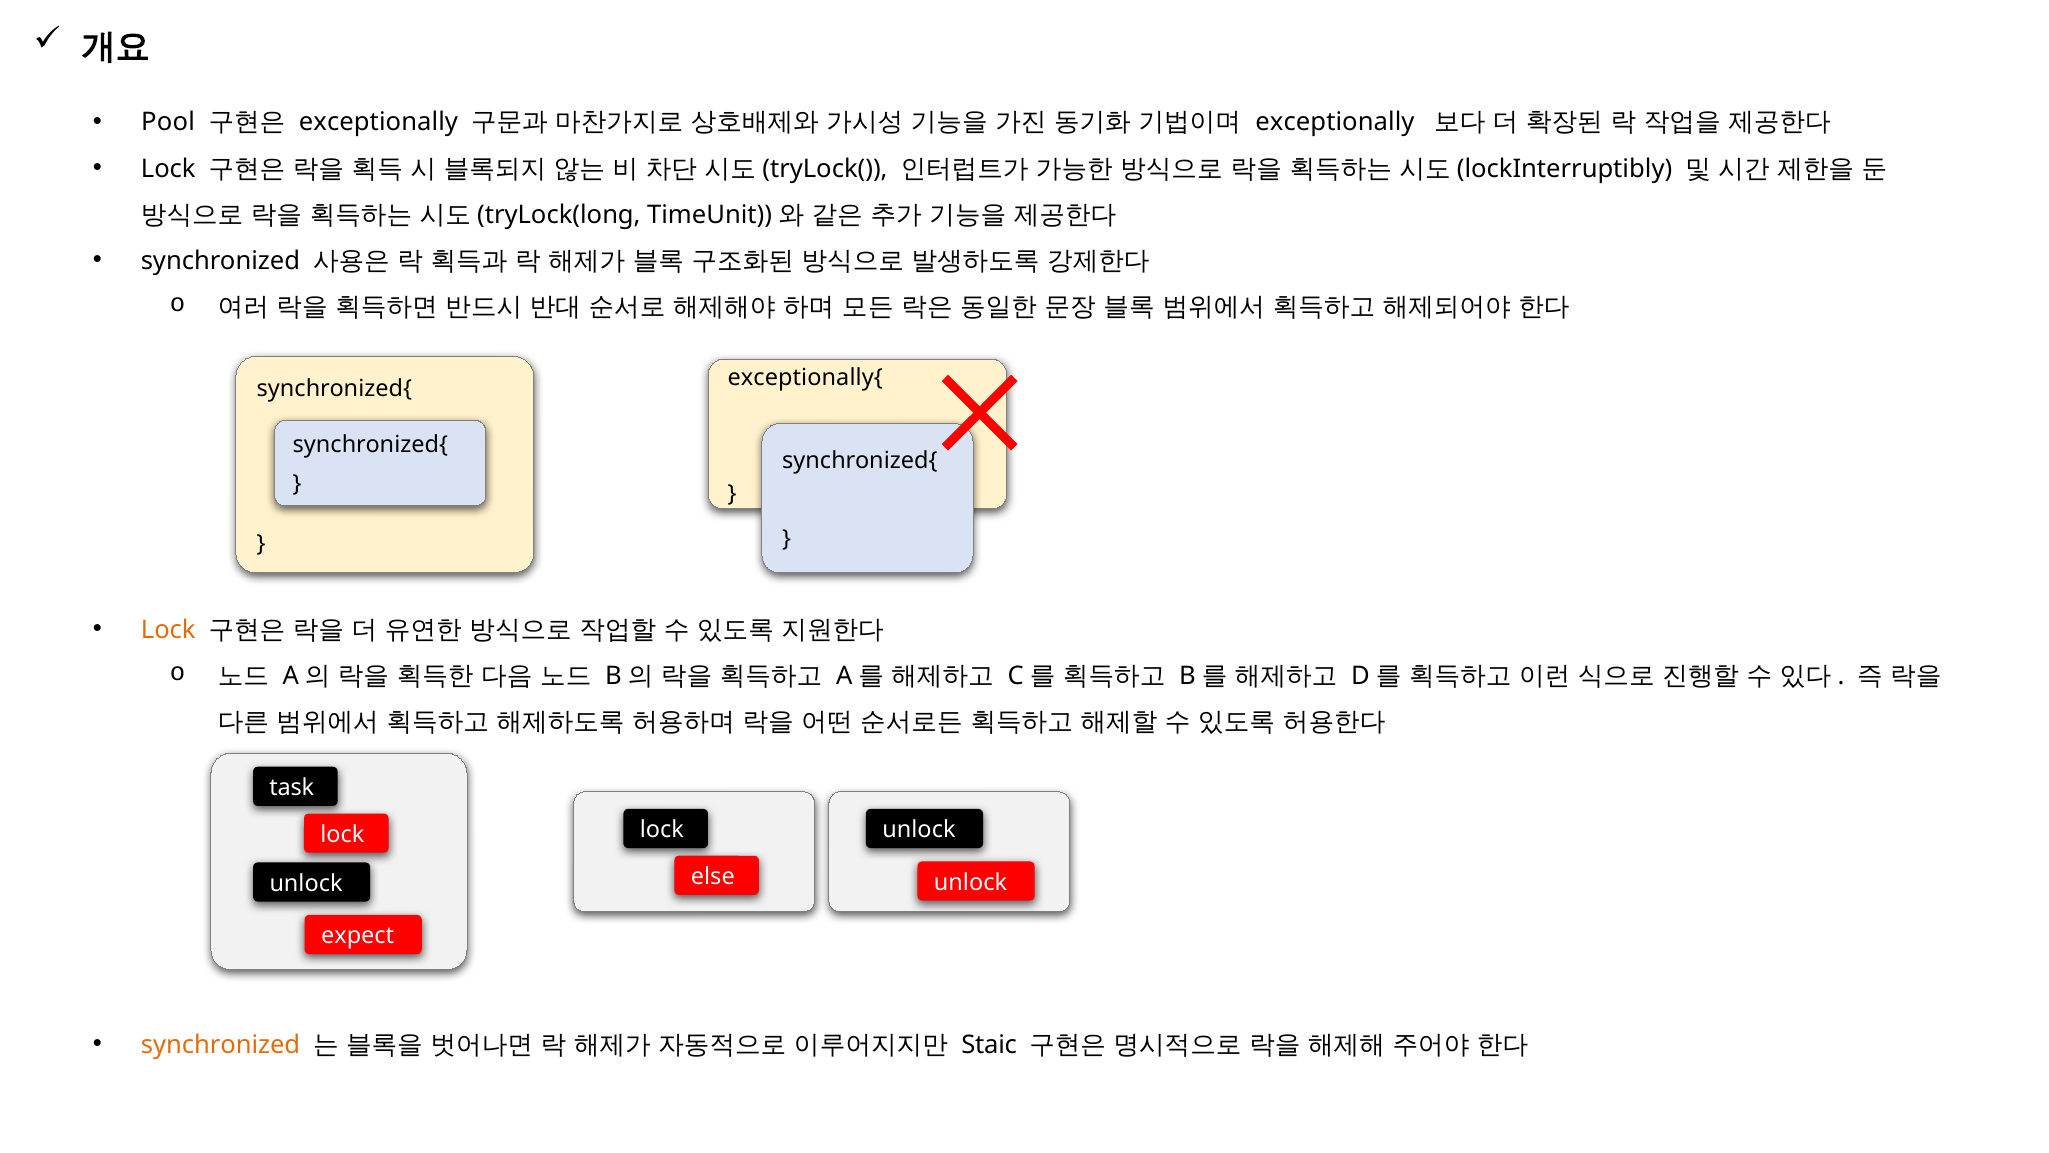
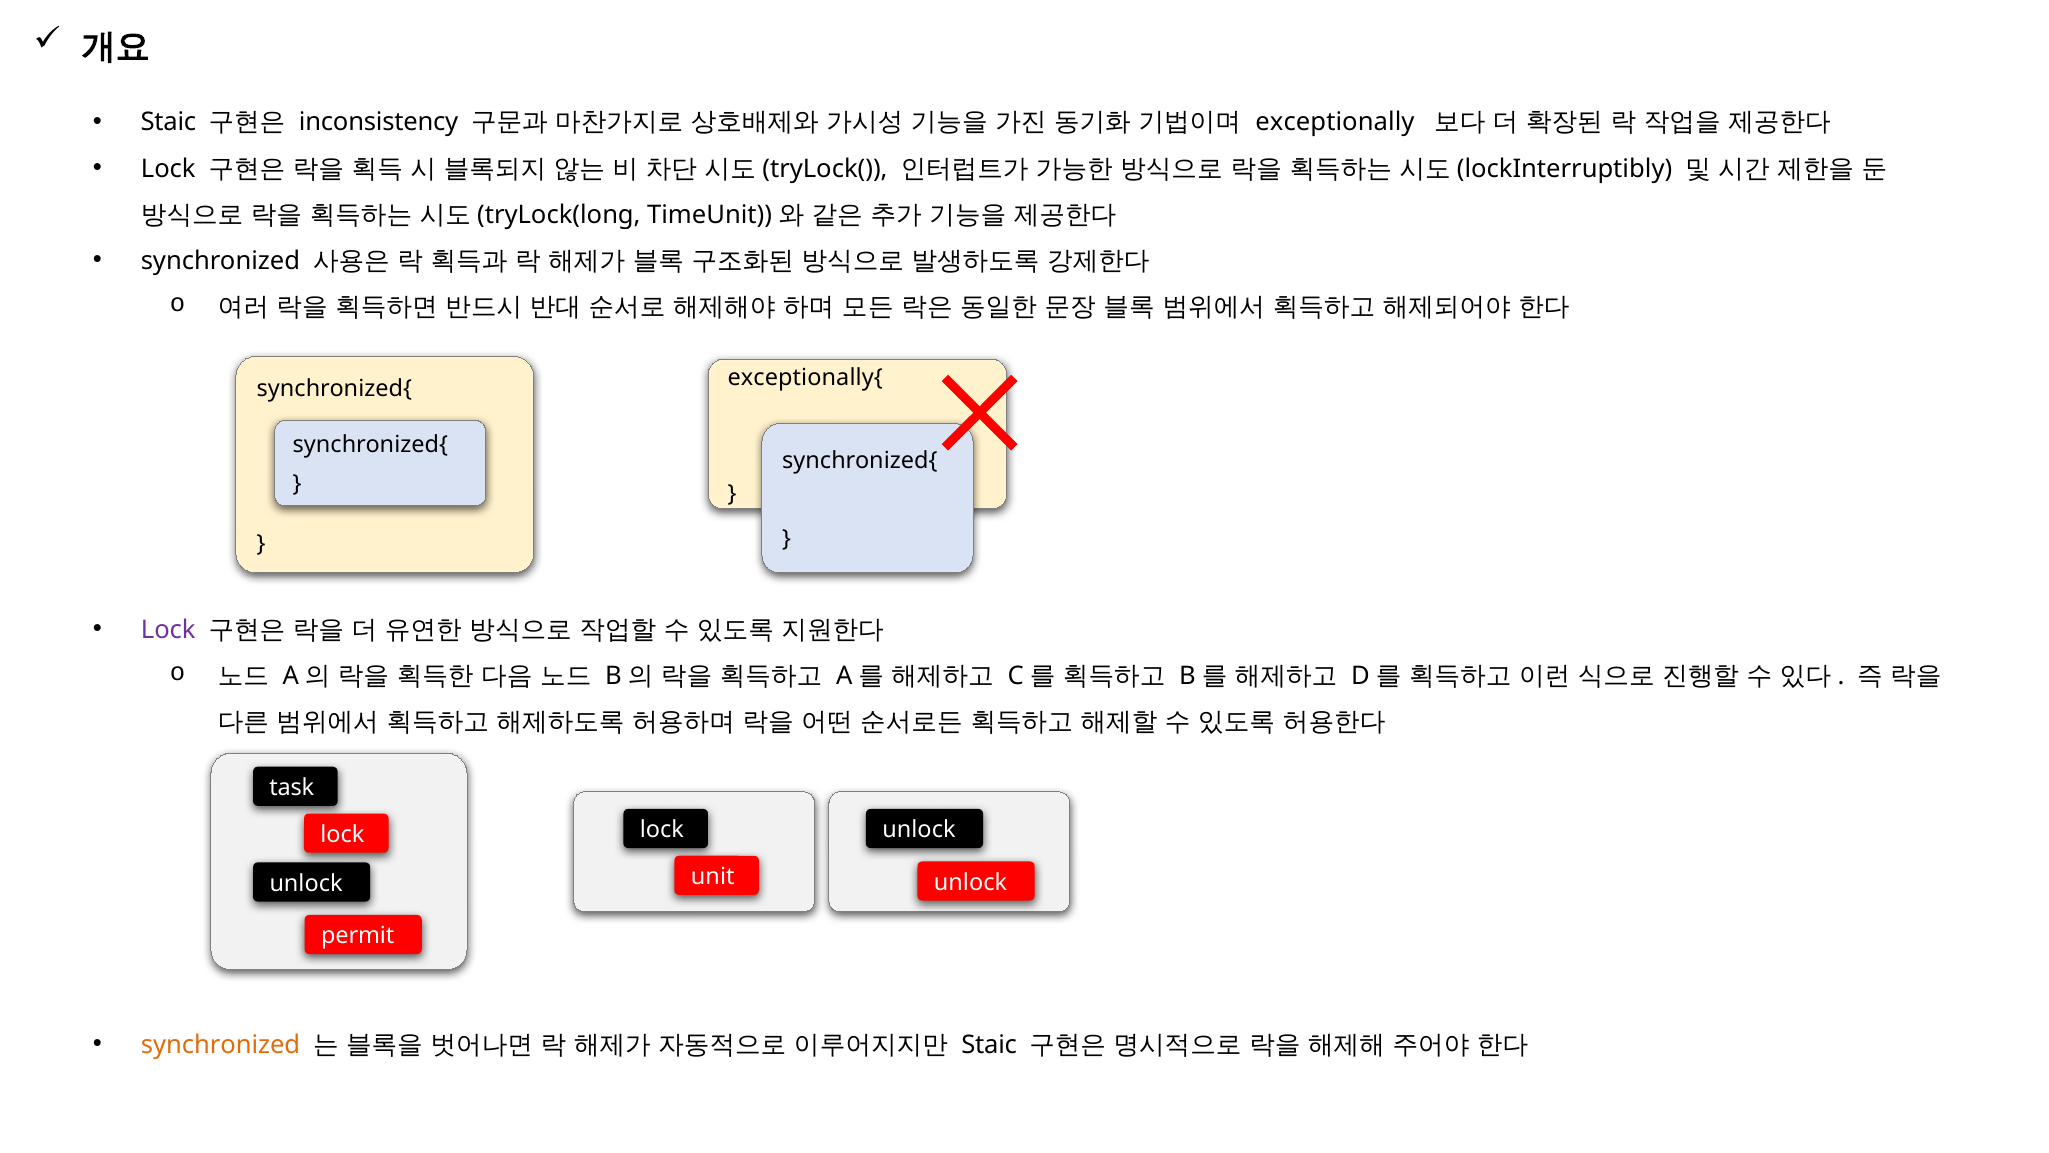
Pool at (168, 122): Pool -> Staic
exceptionally at (378, 122): exceptionally -> inconsistency
Lock at (168, 630) colour: orange -> purple
else: else -> unit
expect: expect -> permit
